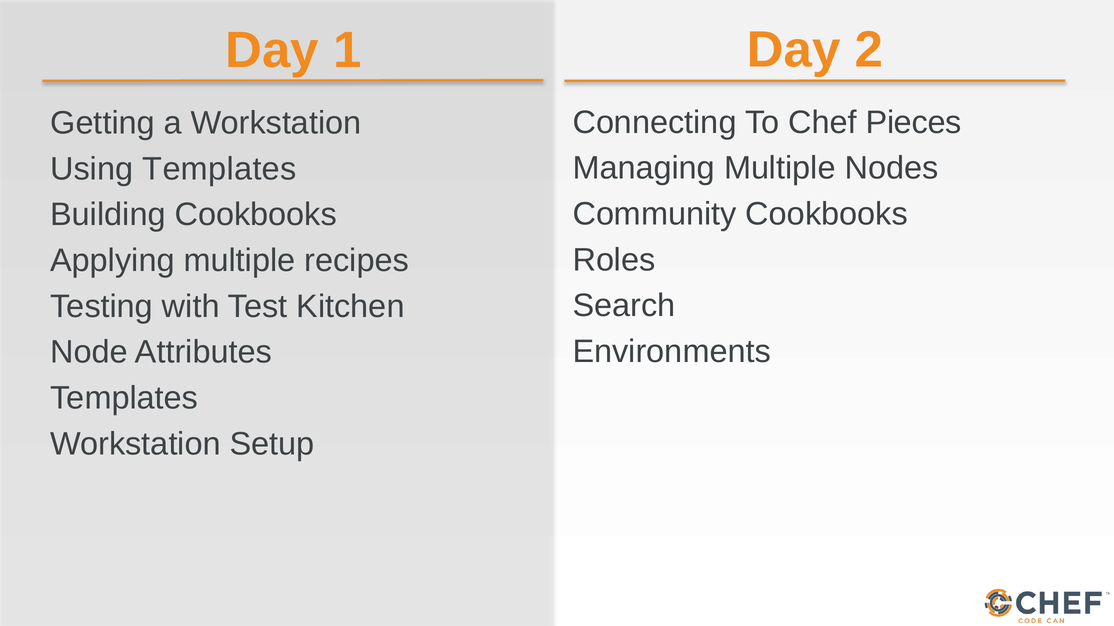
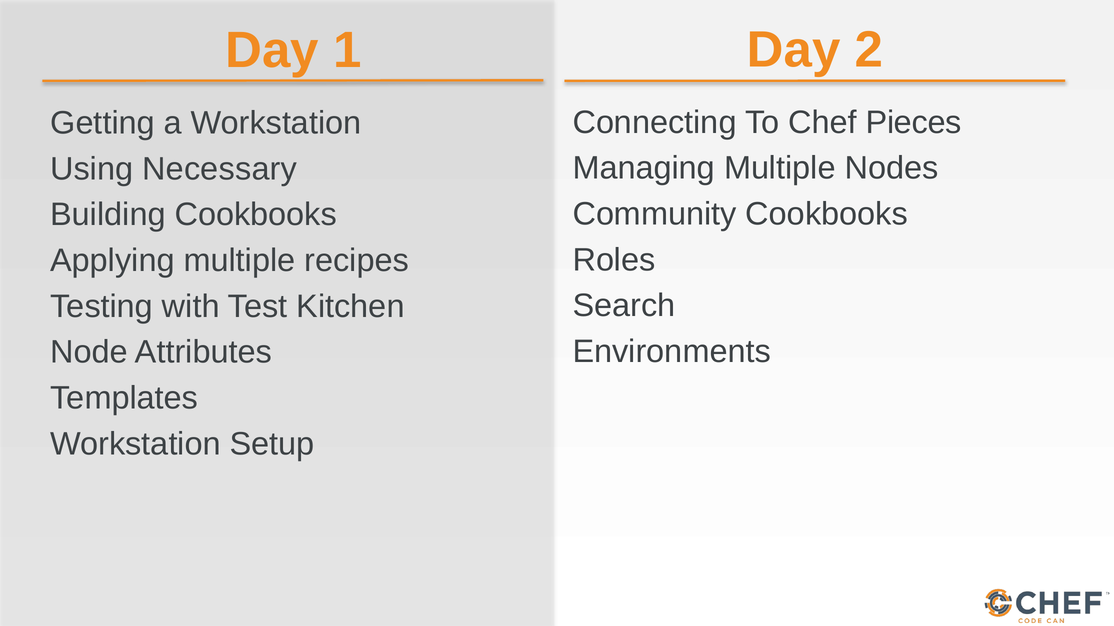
Using Templates: Templates -> Necessary
